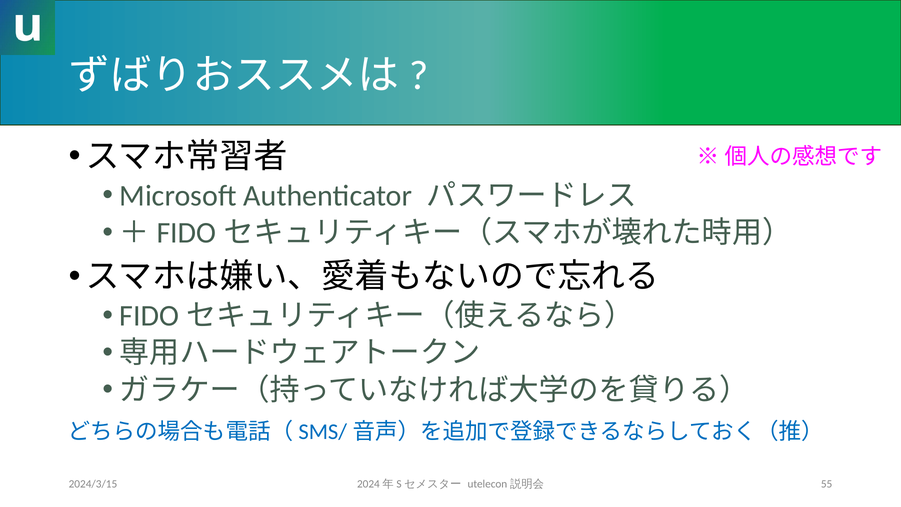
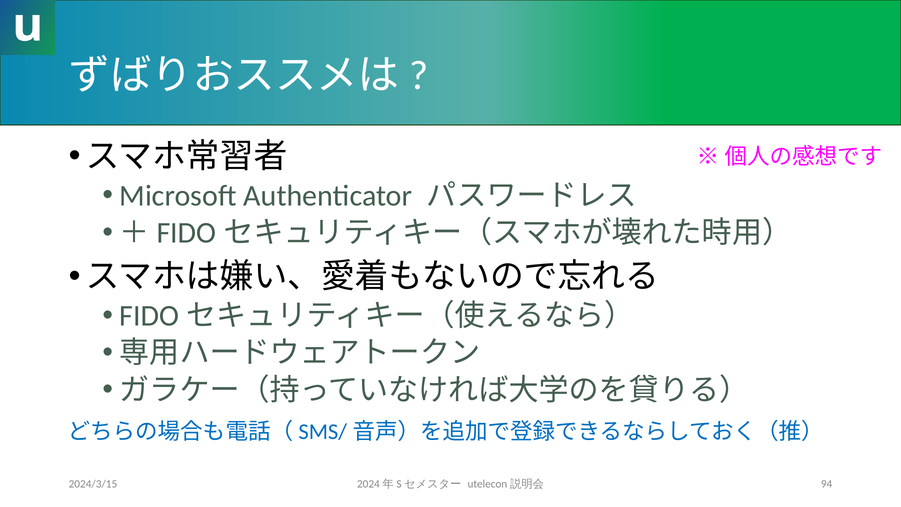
55: 55 -> 94
